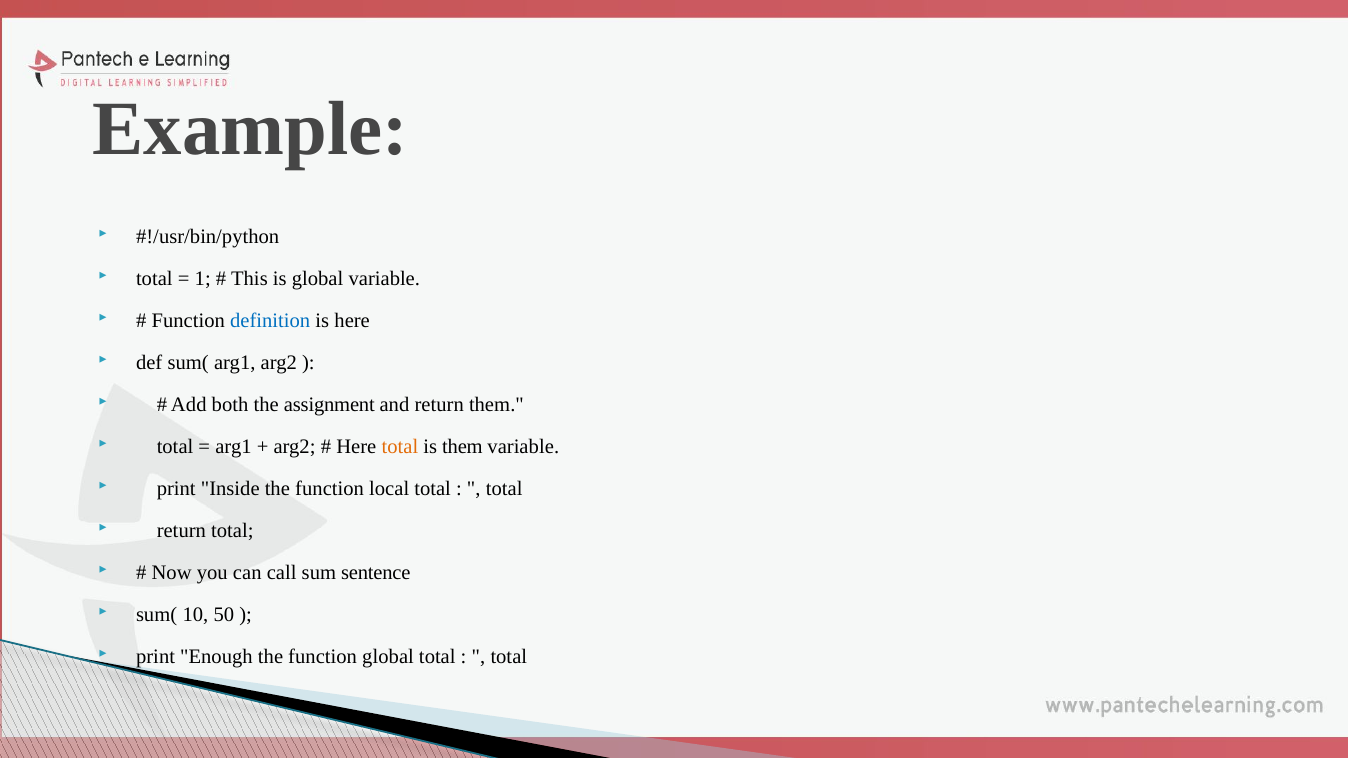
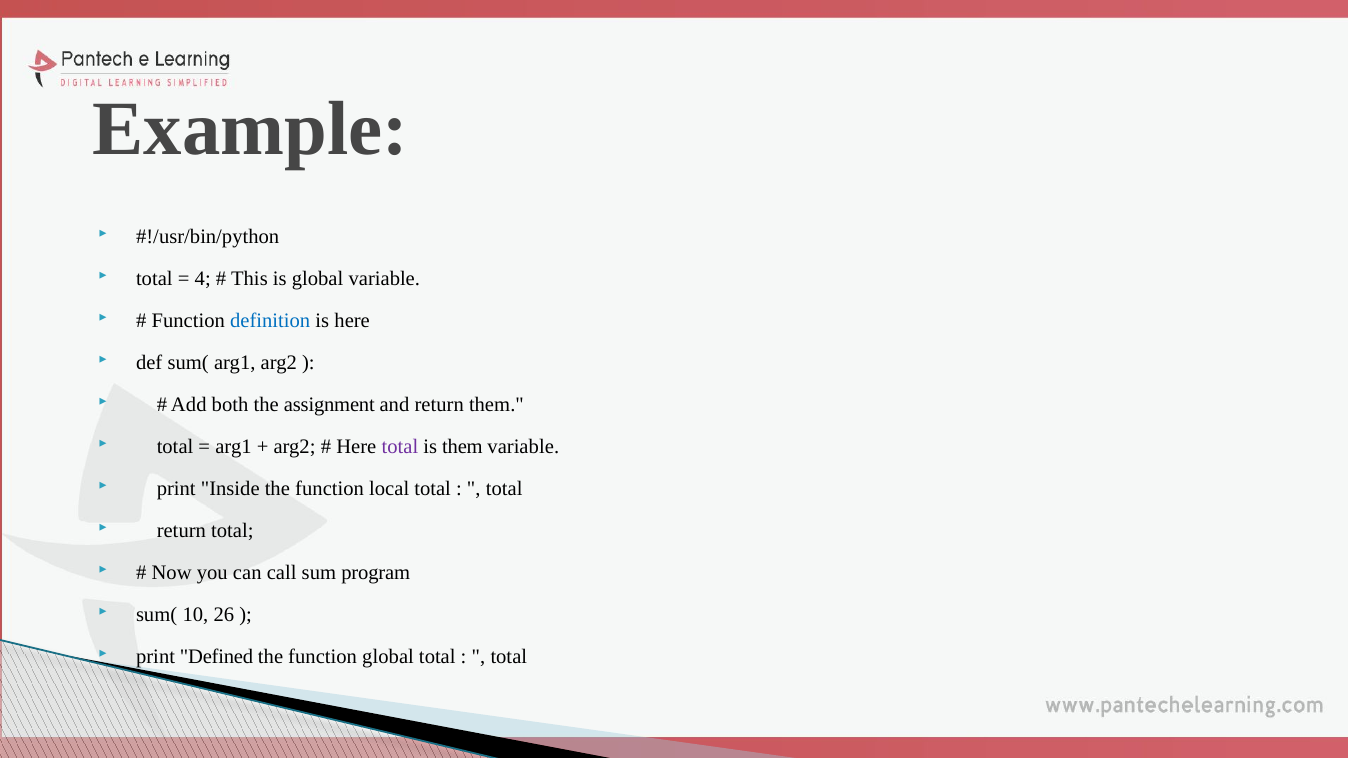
1: 1 -> 4
total at (400, 447) colour: orange -> purple
sentence: sentence -> program
50: 50 -> 26
Enough: Enough -> Defined
